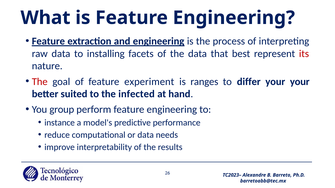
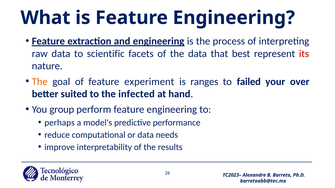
installing: installing -> scientific
The at (40, 82) colour: red -> orange
differ: differ -> failed
your your: your -> over
instance: instance -> perhaps
